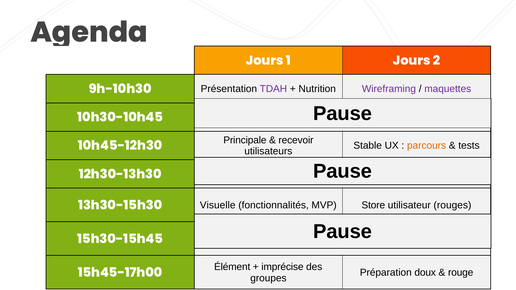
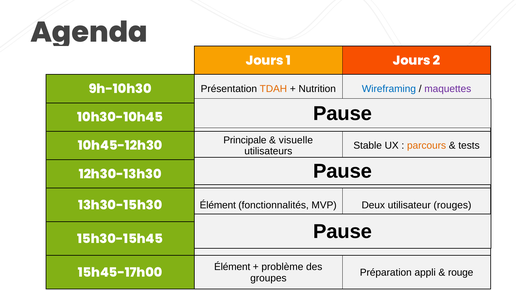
TDAH colour: purple -> orange
Wireframing colour: purple -> blue
recevoir: recevoir -> visuelle
13h30-15h30 Visuelle: Visuelle -> Élément
Store: Store -> Deux
imprécise: imprécise -> problème
doux: doux -> appli
